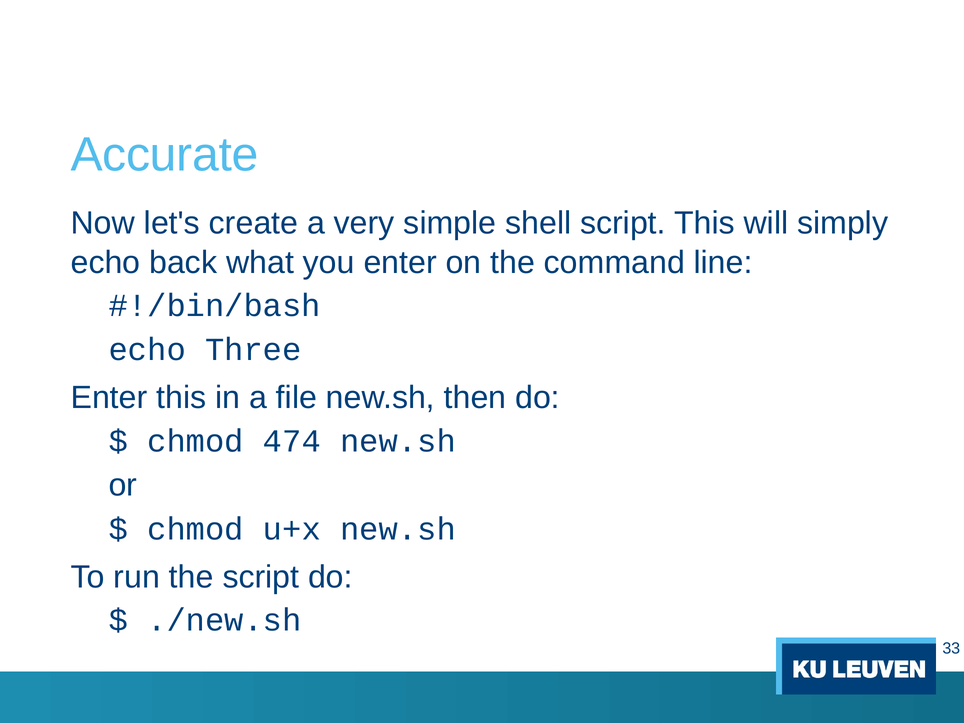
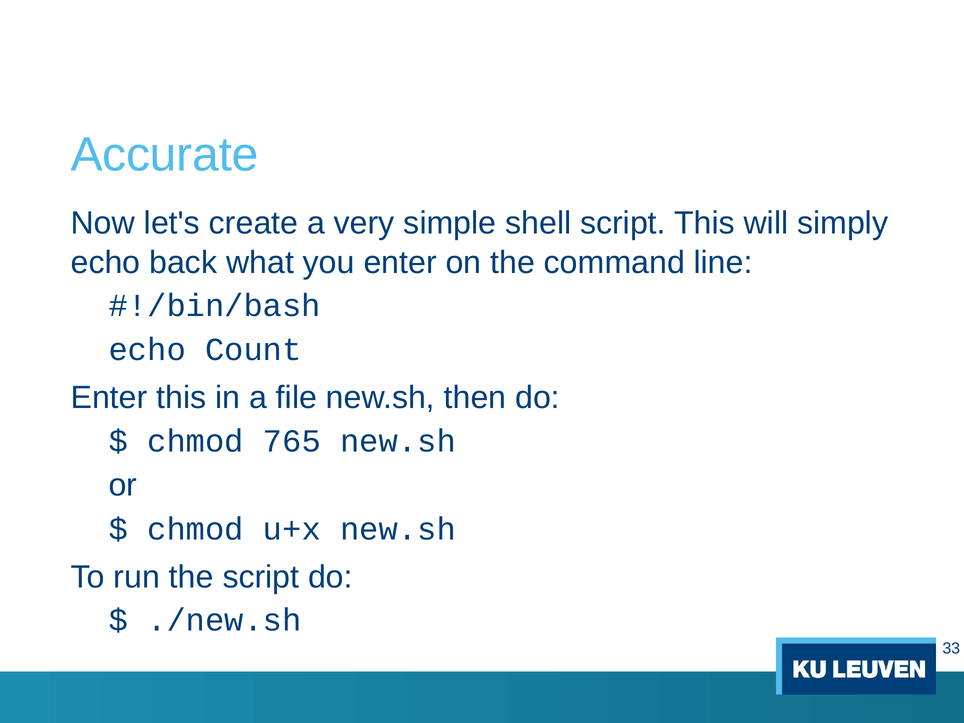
Three: Three -> Count
474: 474 -> 765
